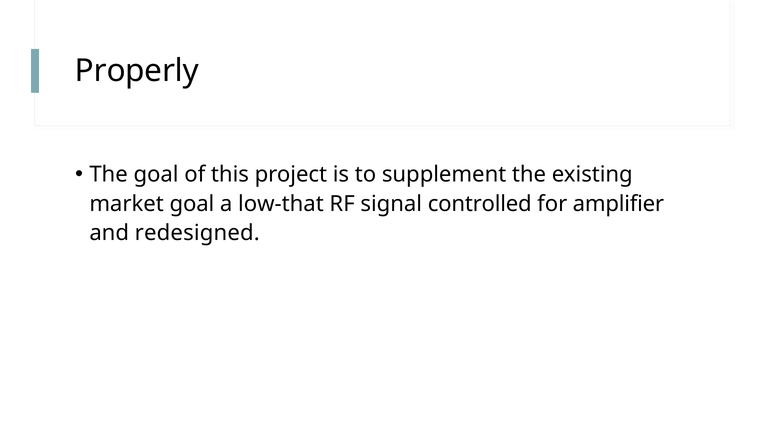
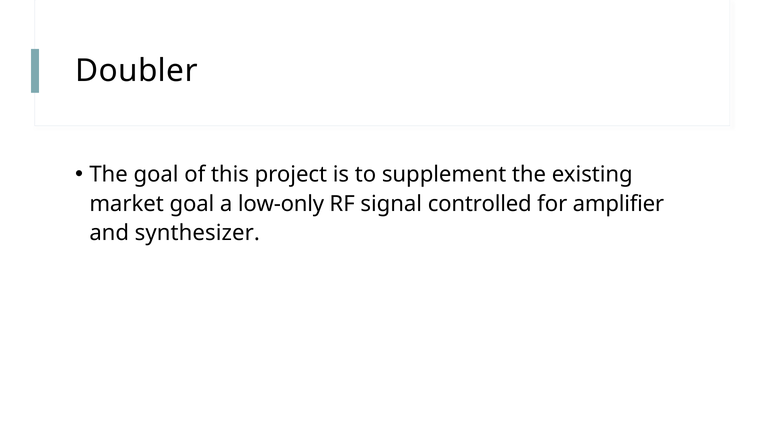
Properly: Properly -> Doubler
low-that: low-that -> low-only
redesigned: redesigned -> synthesizer
